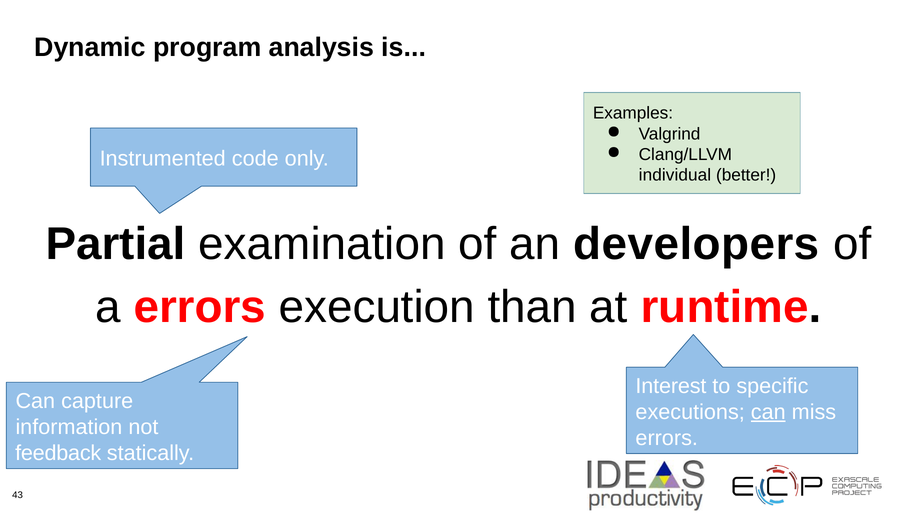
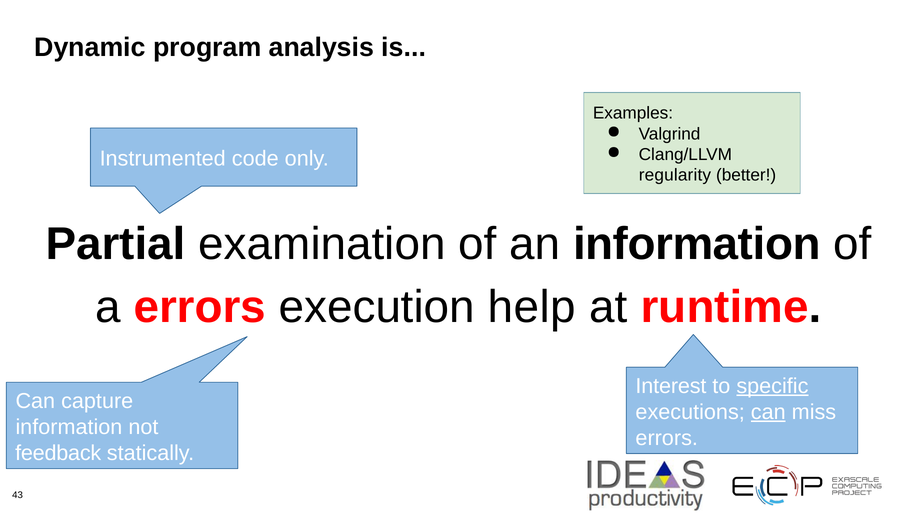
individual: individual -> regularity
an developers: developers -> information
than: than -> help
specific underline: none -> present
